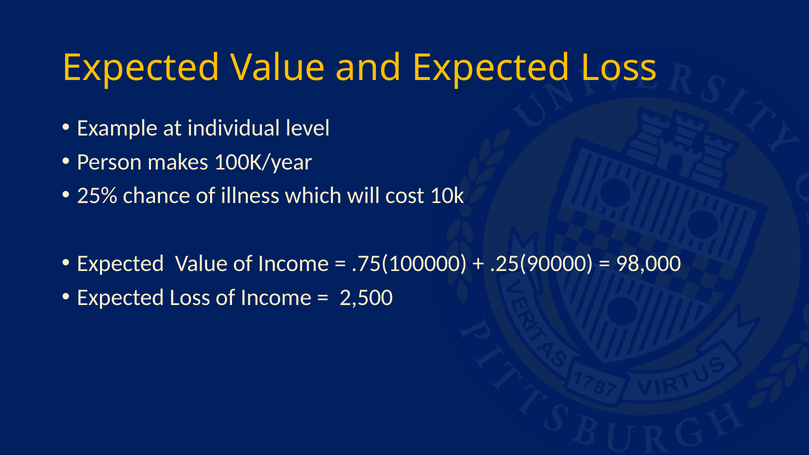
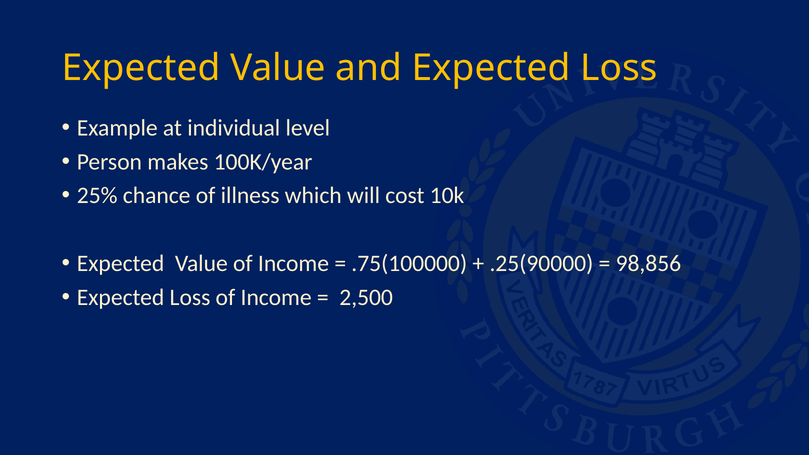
98,000: 98,000 -> 98,856
